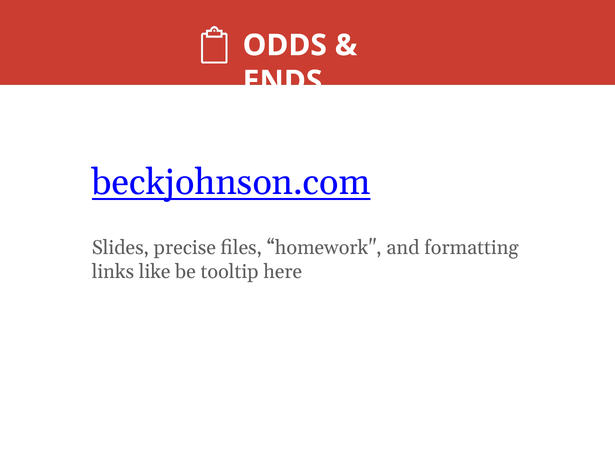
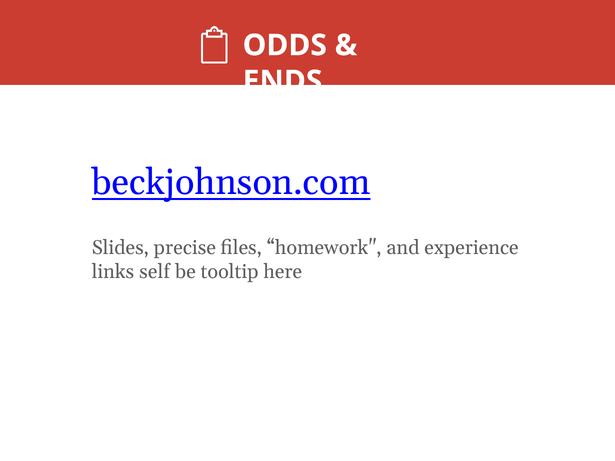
formatting: formatting -> experience
like: like -> self
